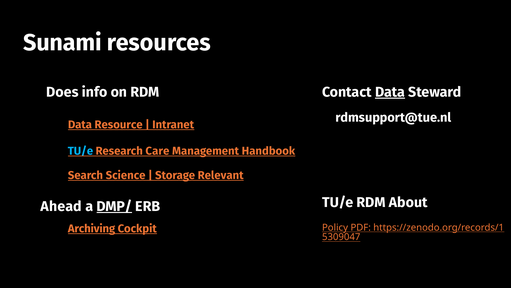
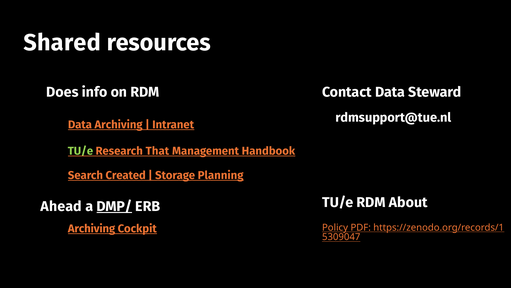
Sunami: Sunami -> Shared
Data at (390, 92) underline: present -> none
Data Resource: Resource -> Archiving
TU/e at (80, 151) colour: light blue -> light green
Care: Care -> That
Science: Science -> Created
Relevant: Relevant -> Planning
